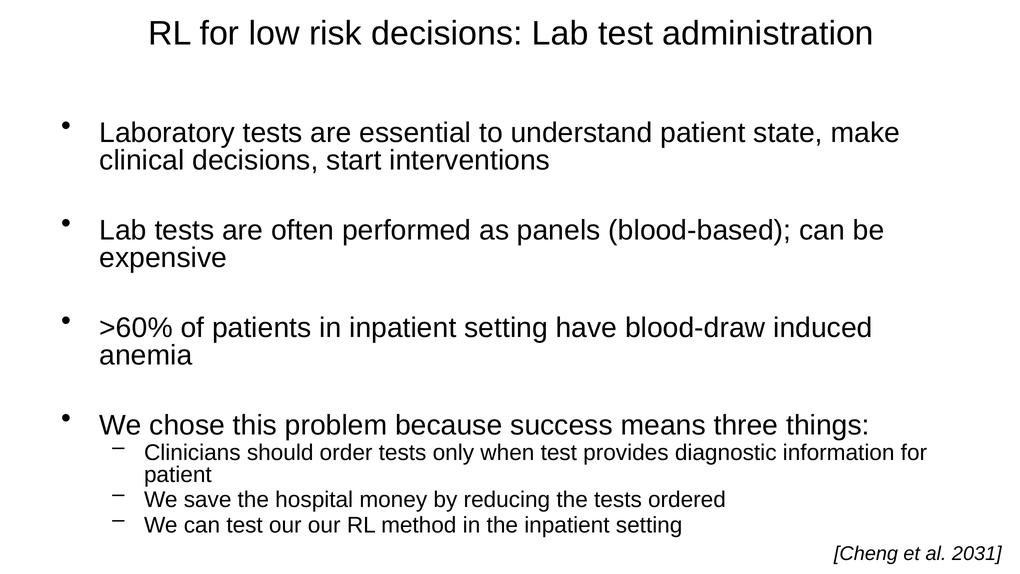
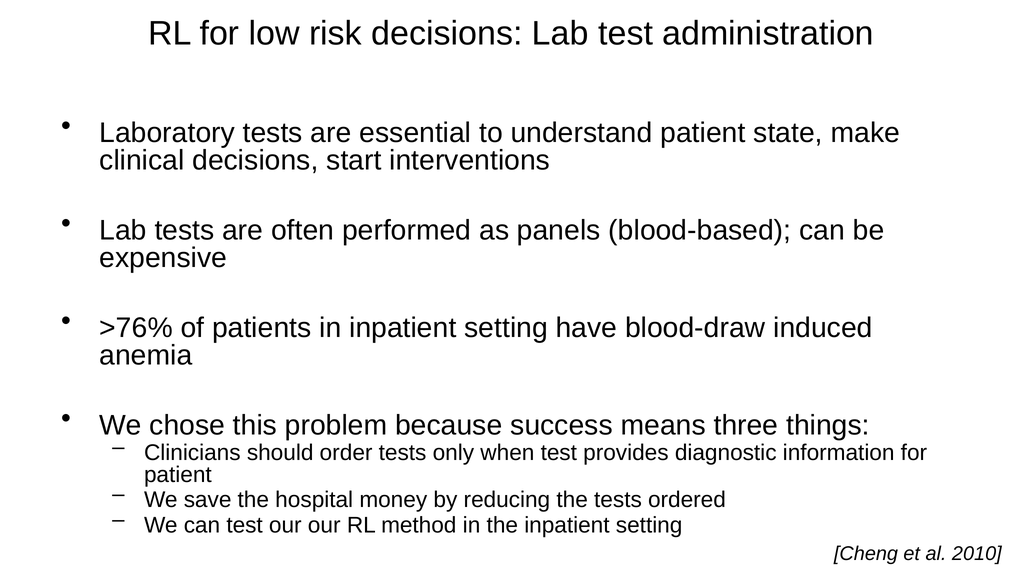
>60%: >60% -> >76%
2031: 2031 -> 2010
